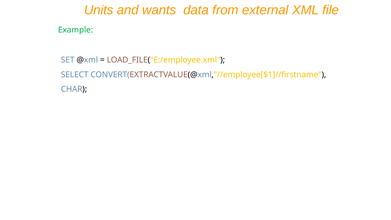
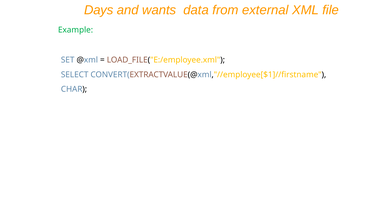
Units: Units -> Days
